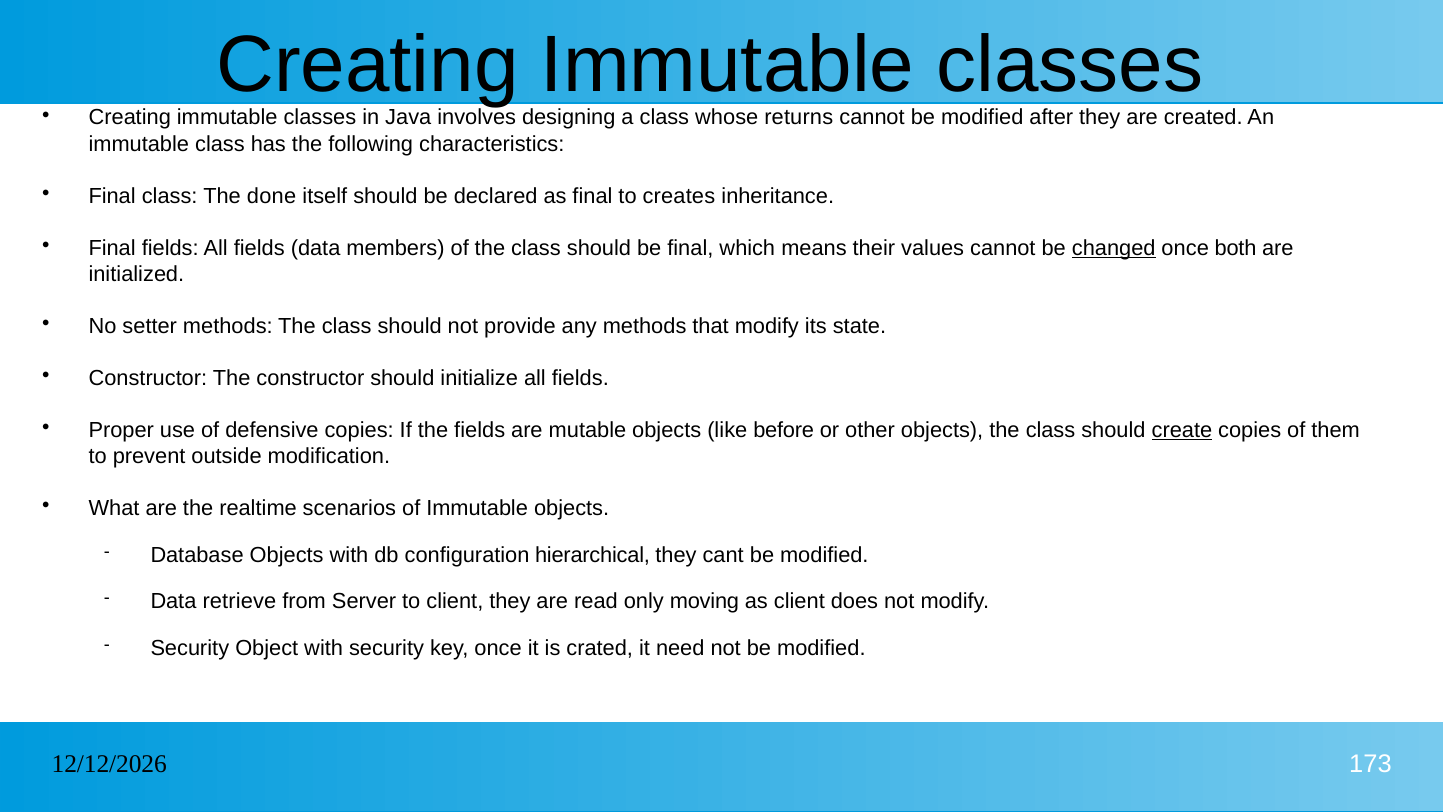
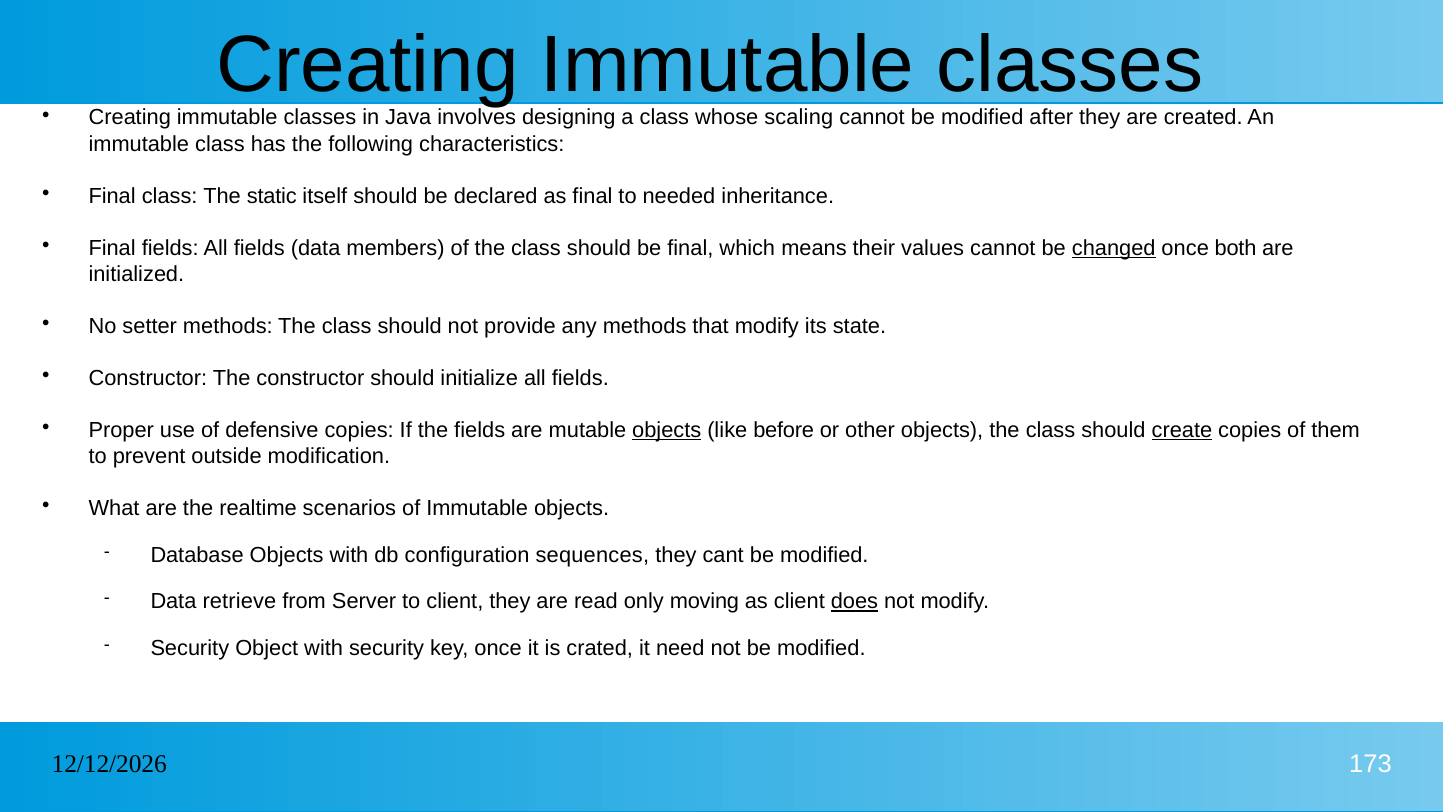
returns: returns -> scaling
done: done -> static
creates: creates -> needed
objects at (667, 430) underline: none -> present
hierarchical: hierarchical -> sequences
does underline: none -> present
